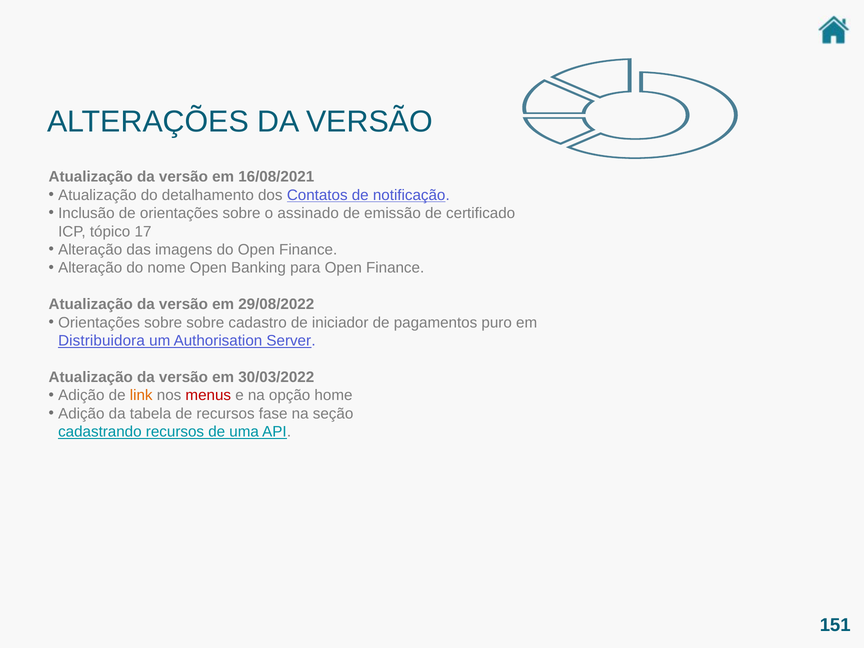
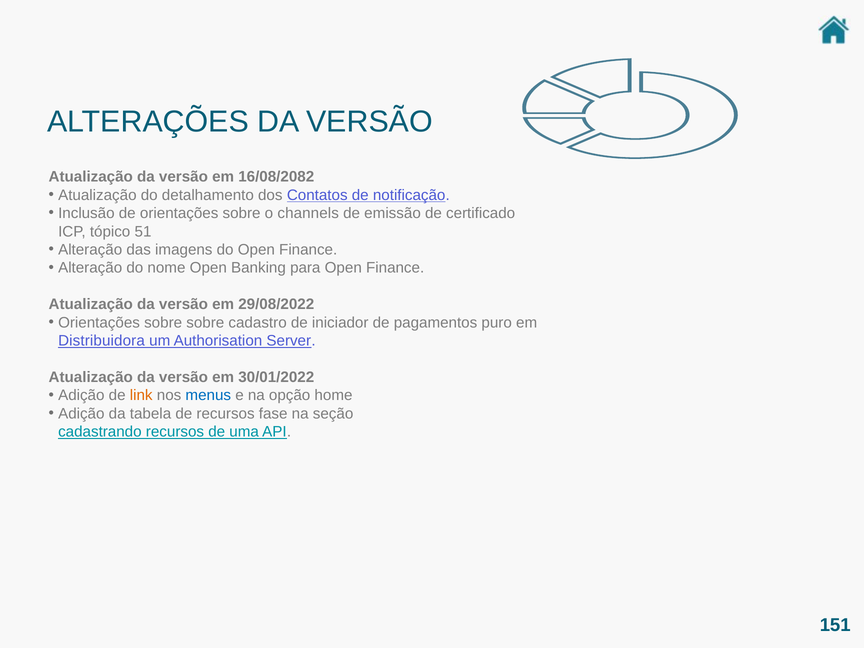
16/08/2021: 16/08/2021 -> 16/08/2082
assinado: assinado -> channels
17: 17 -> 51
30/03/2022: 30/03/2022 -> 30/01/2022
menus colour: red -> blue
